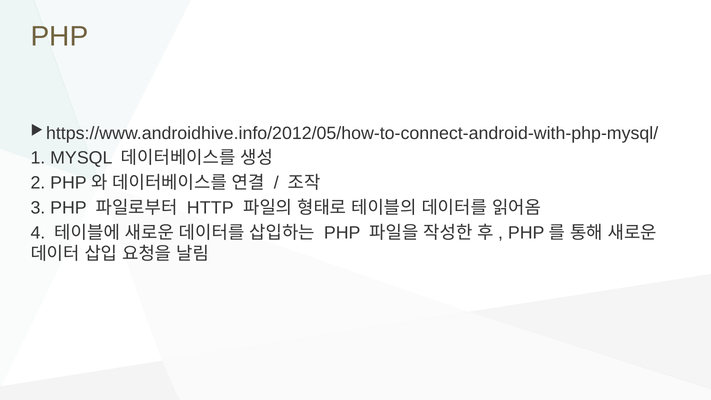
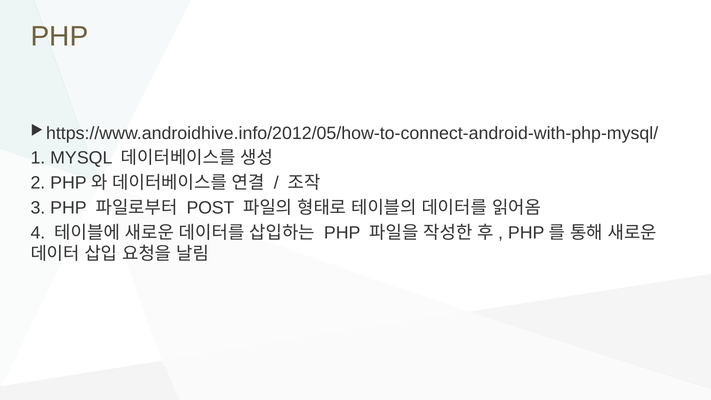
HTTP: HTTP -> POST
